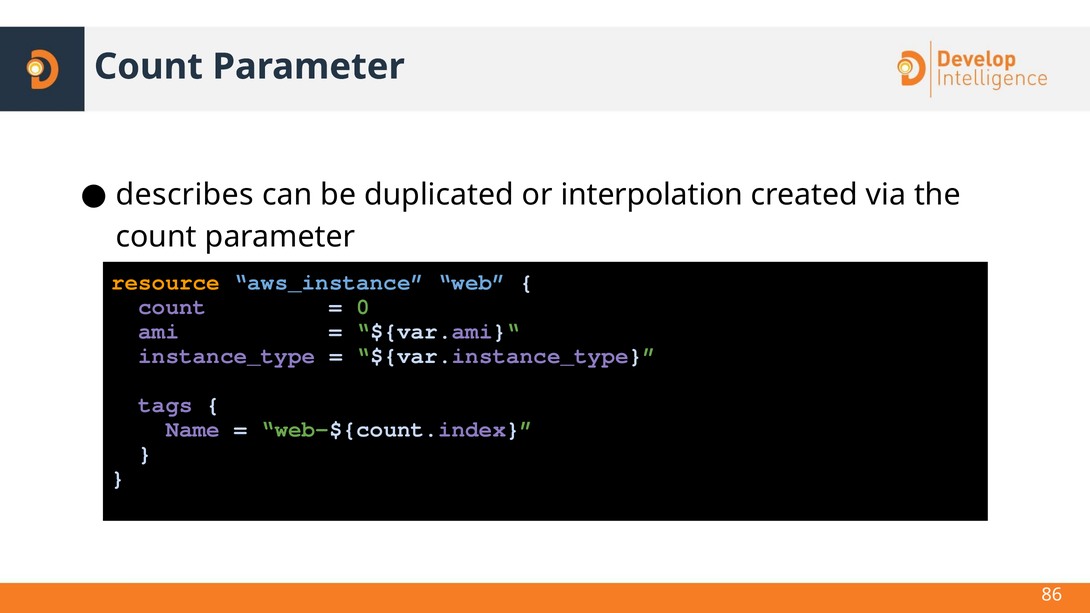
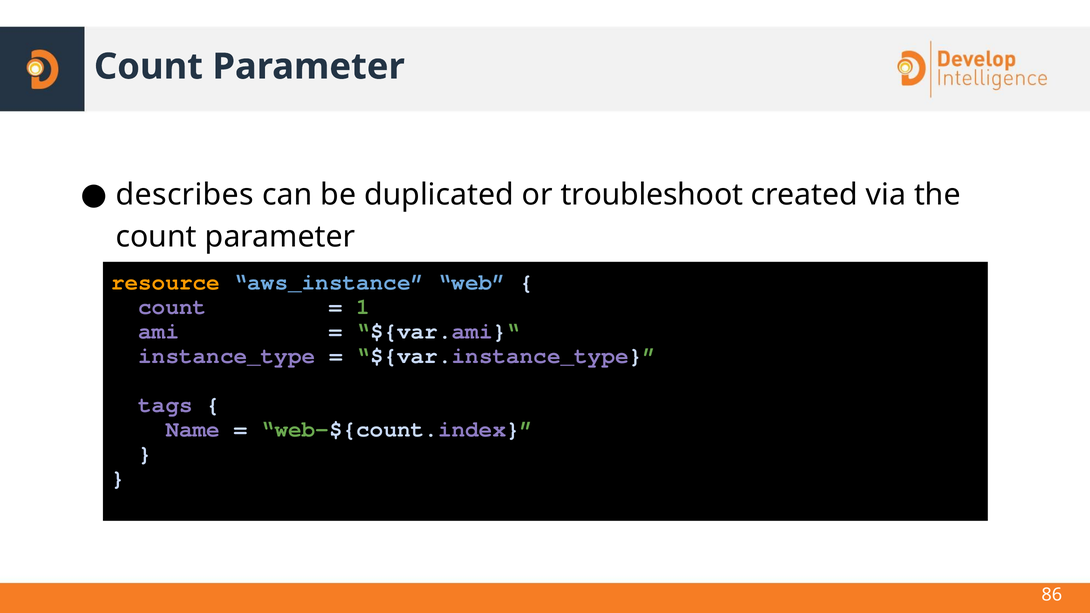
interpolation: interpolation -> troubleshoot
0: 0 -> 1
